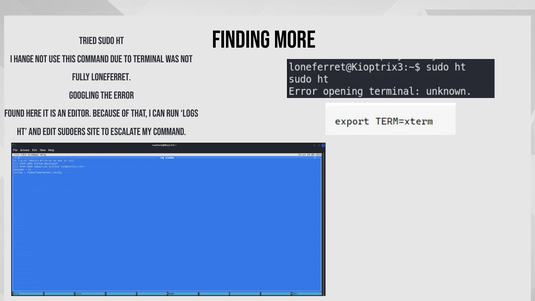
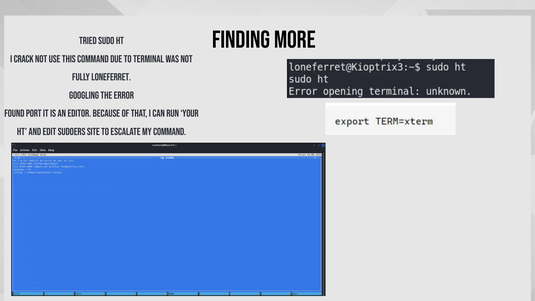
hange: hange -> crack
here: here -> port
logs: logs -> your
